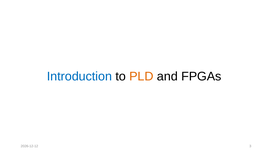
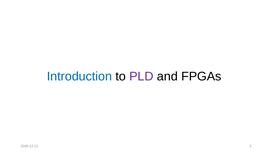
PLD colour: orange -> purple
